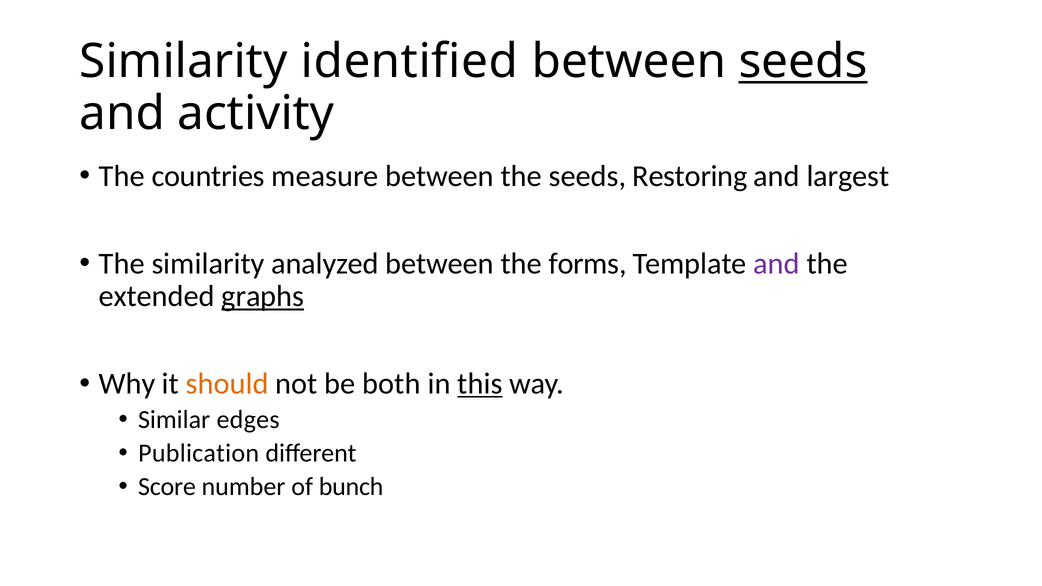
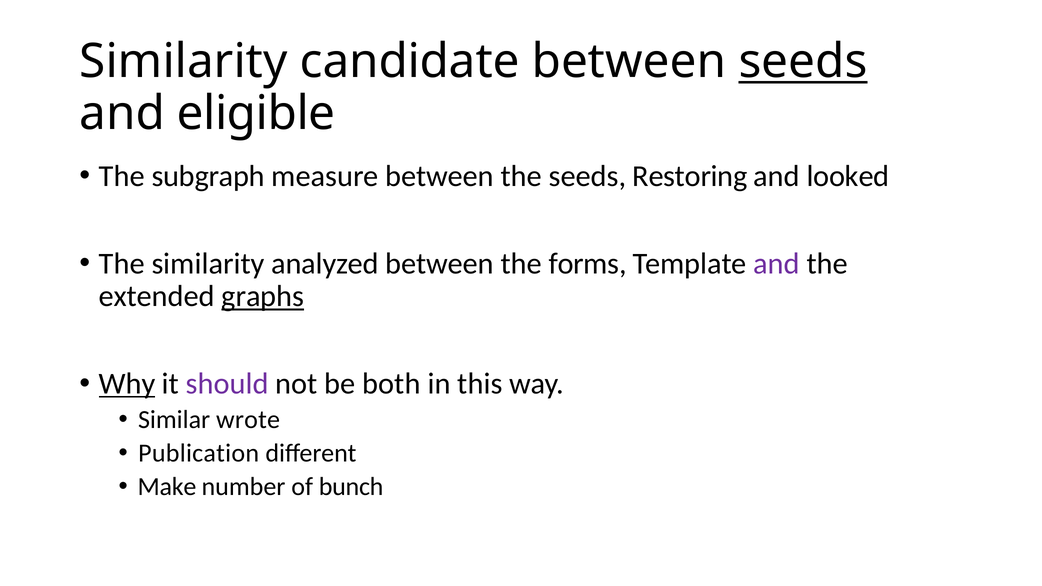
identified: identified -> candidate
activity: activity -> eligible
countries: countries -> subgraph
largest: largest -> looked
Why underline: none -> present
should colour: orange -> purple
this underline: present -> none
edges: edges -> wrote
Score: Score -> Make
